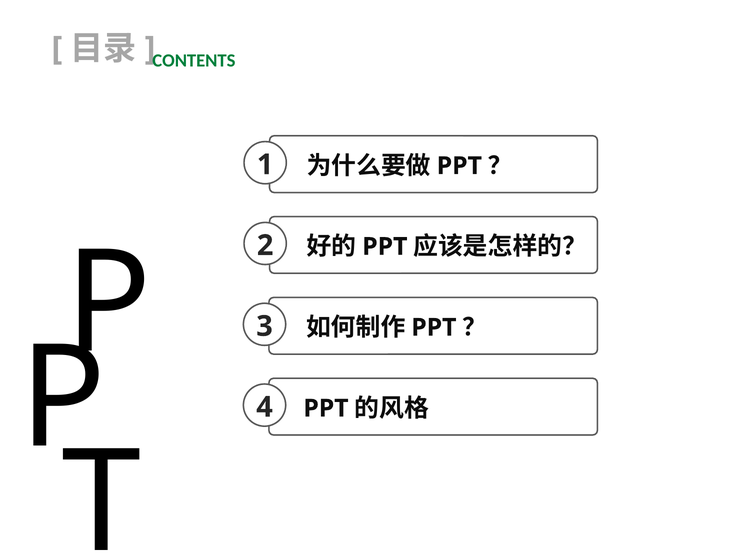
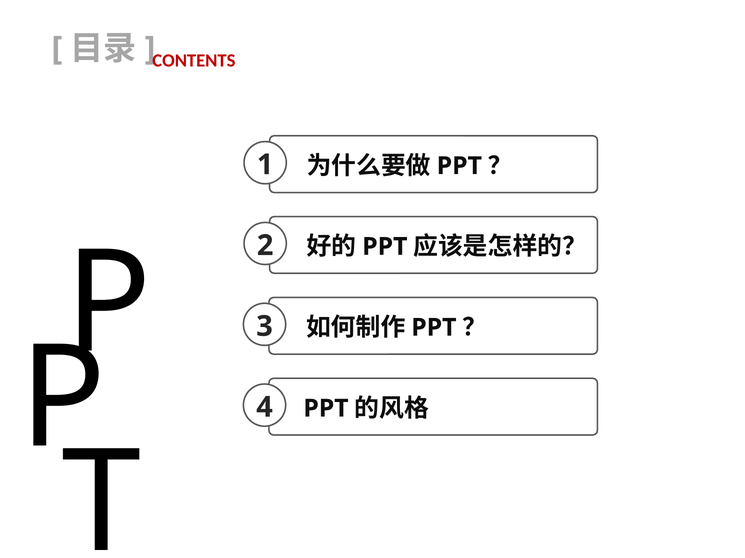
CONTENTS colour: green -> red
